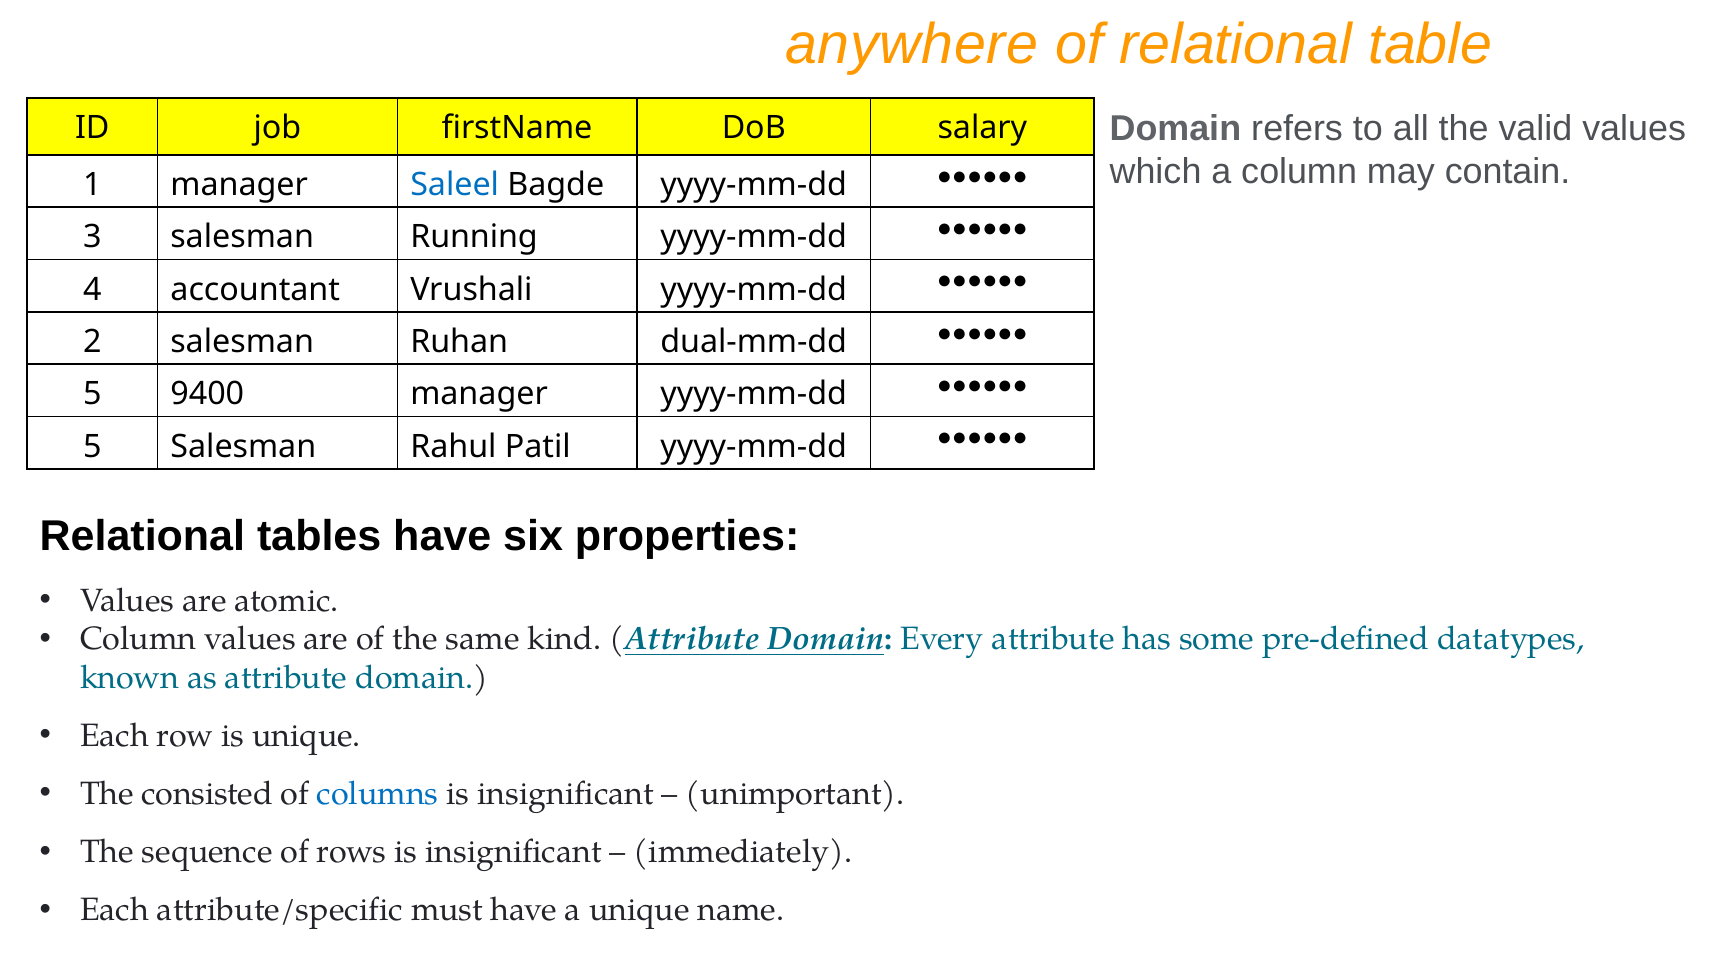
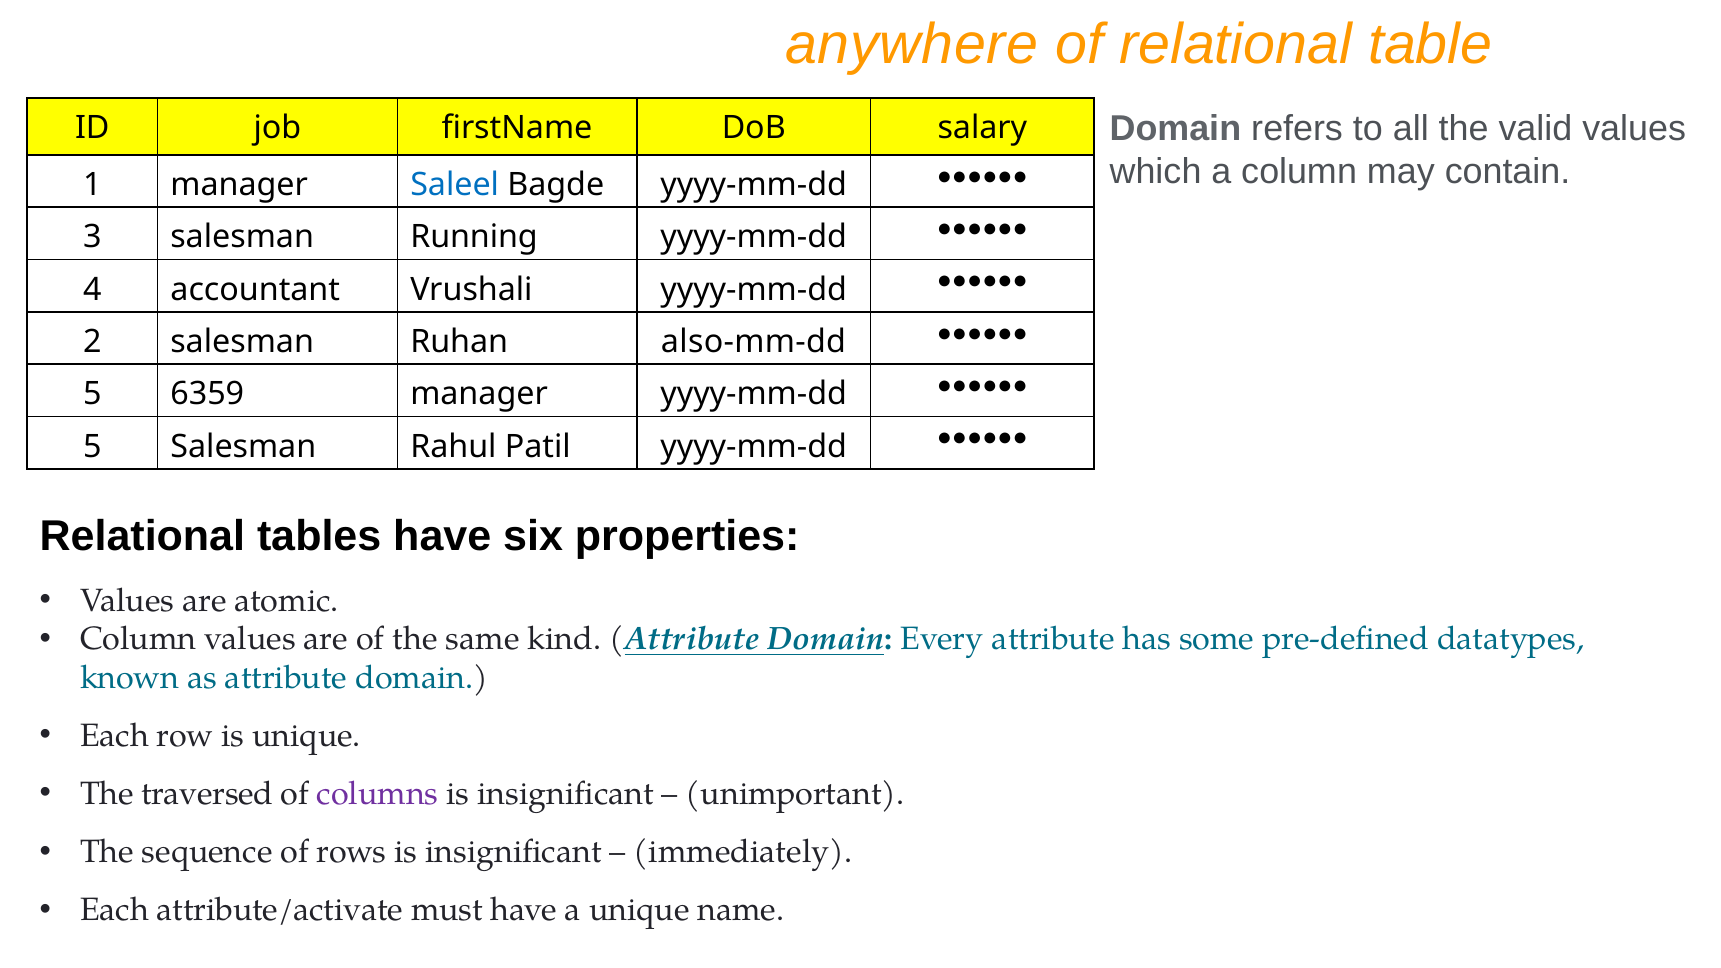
dual-mm-dd: dual-mm-dd -> also-mm-dd
9400: 9400 -> 6359
consisted: consisted -> traversed
columns colour: blue -> purple
attribute/specific: attribute/specific -> attribute/activate
